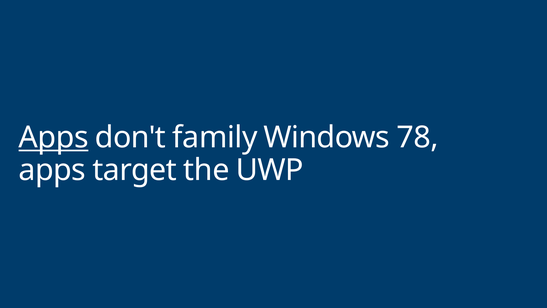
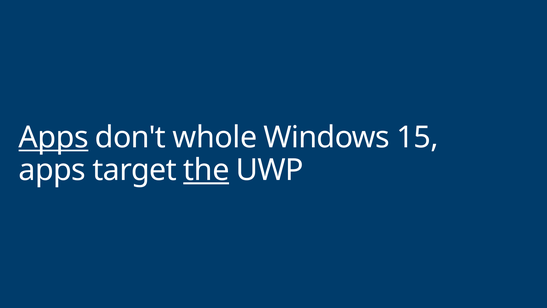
family: family -> whole
78: 78 -> 15
the underline: none -> present
